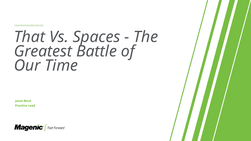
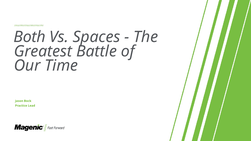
That: That -> Both
